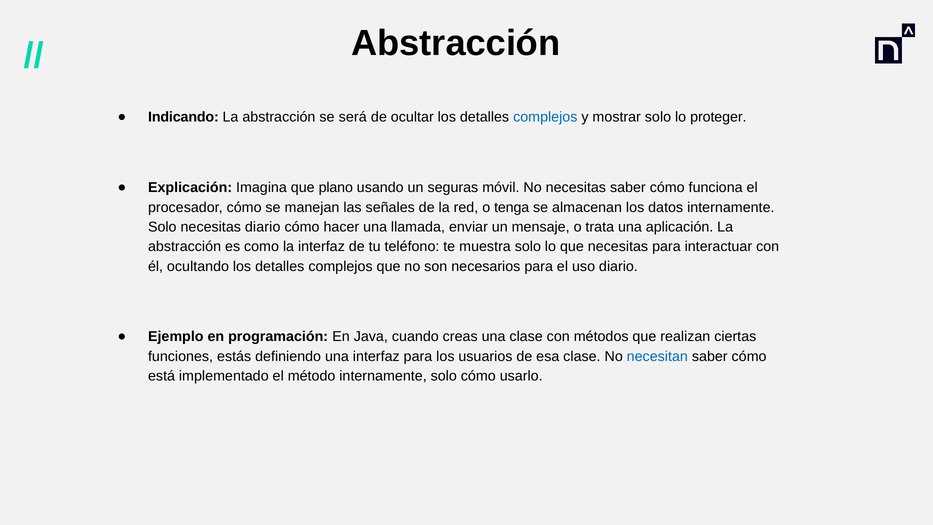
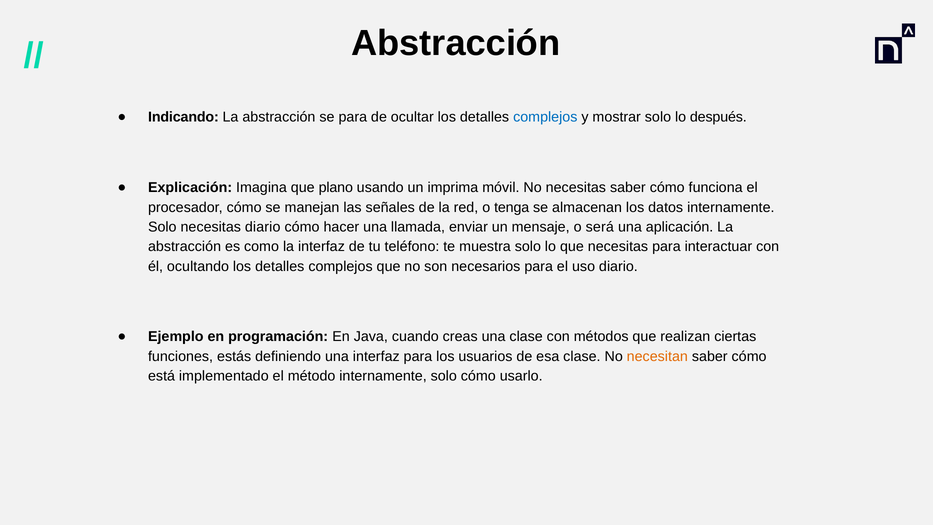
se será: será -> para
proteger: proteger -> después
seguras: seguras -> imprima
trata: trata -> será
necesitan colour: blue -> orange
